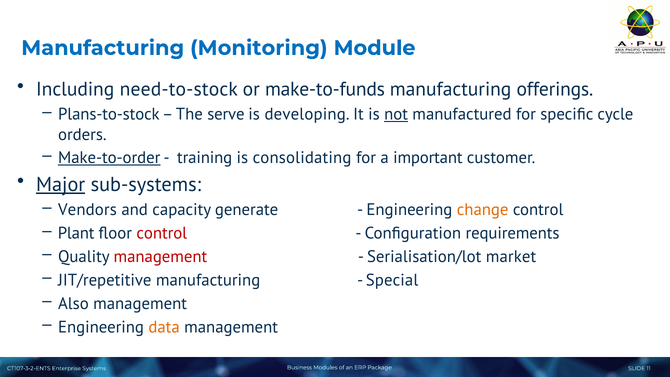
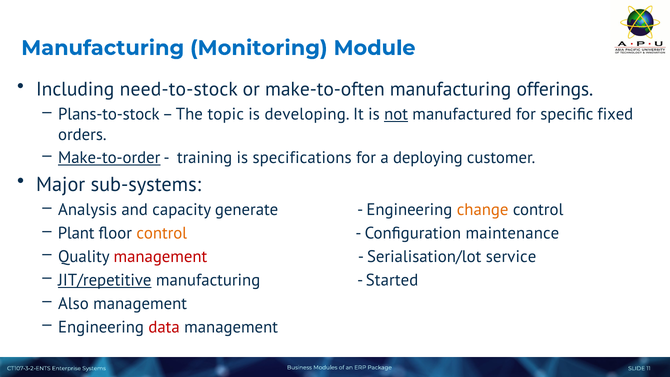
make-to-funds: make-to-funds -> make-to-often
serve: serve -> topic
cycle: cycle -> fixed
consolidating: consolidating -> specifications
important: important -> deploying
Major underline: present -> none
Vendors: Vendors -> Analysis
control at (162, 233) colour: red -> orange
requirements: requirements -> maintenance
market: market -> service
JIT/repetitive underline: none -> present
Special: Special -> Started
data colour: orange -> red
